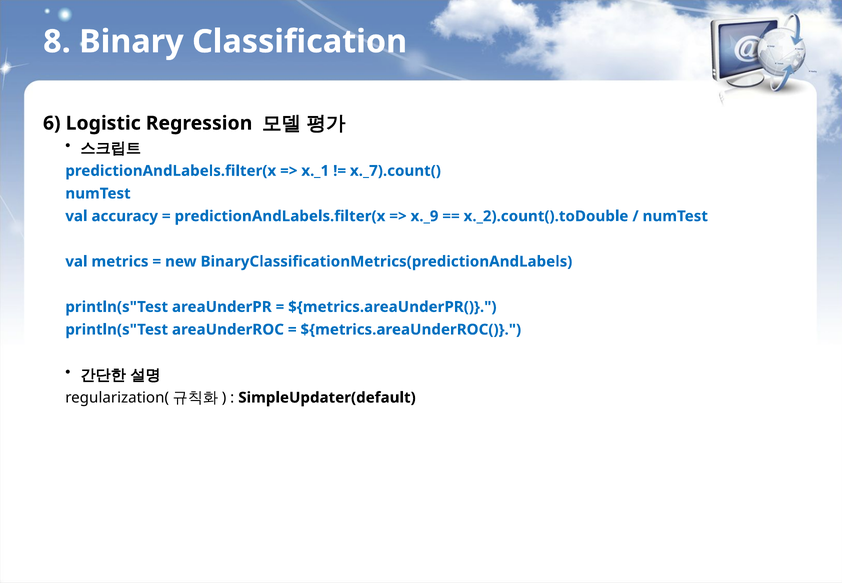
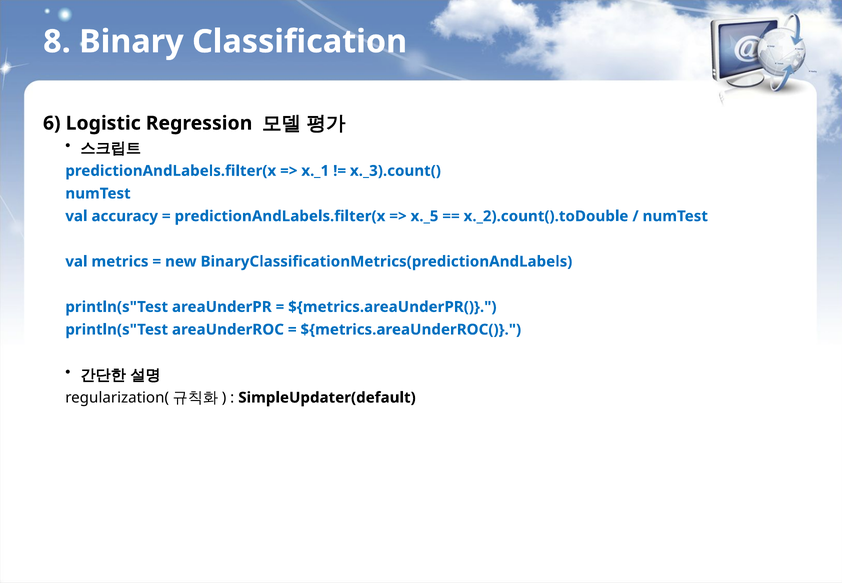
x._7).count(: x._7).count( -> x._3).count(
x._9: x._9 -> x._5
